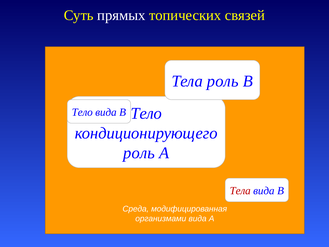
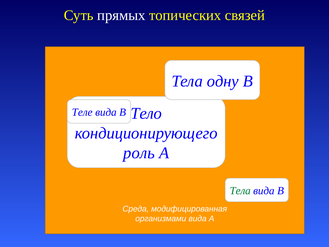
Тела роль: роль -> одну
Тело at (82, 112): Тело -> Теле
Тела at (240, 191) colour: red -> green
